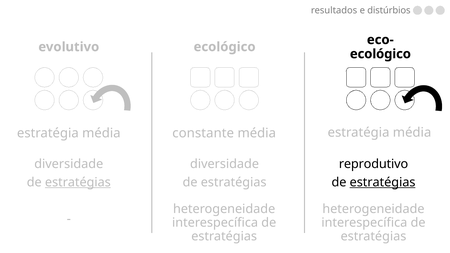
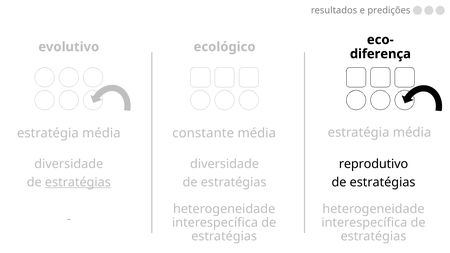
distúrbios: distúrbios -> predições
ecológico at (380, 54): ecológico -> diferença
estratégias at (383, 182) underline: present -> none
